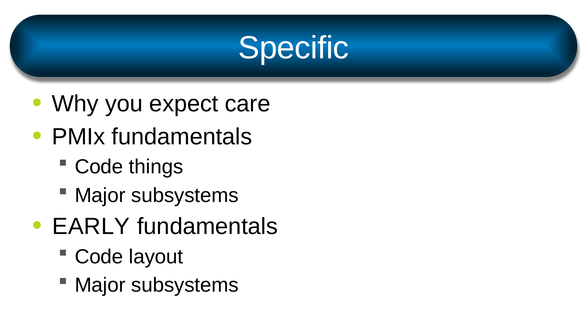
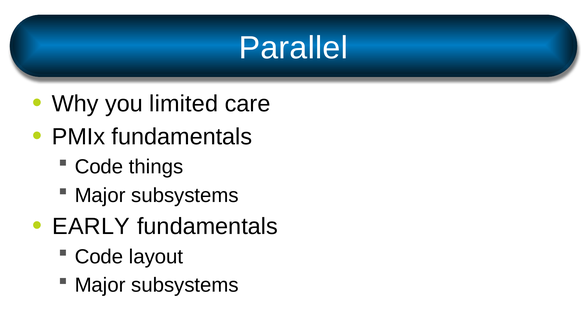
Specific: Specific -> Parallel
expect: expect -> limited
